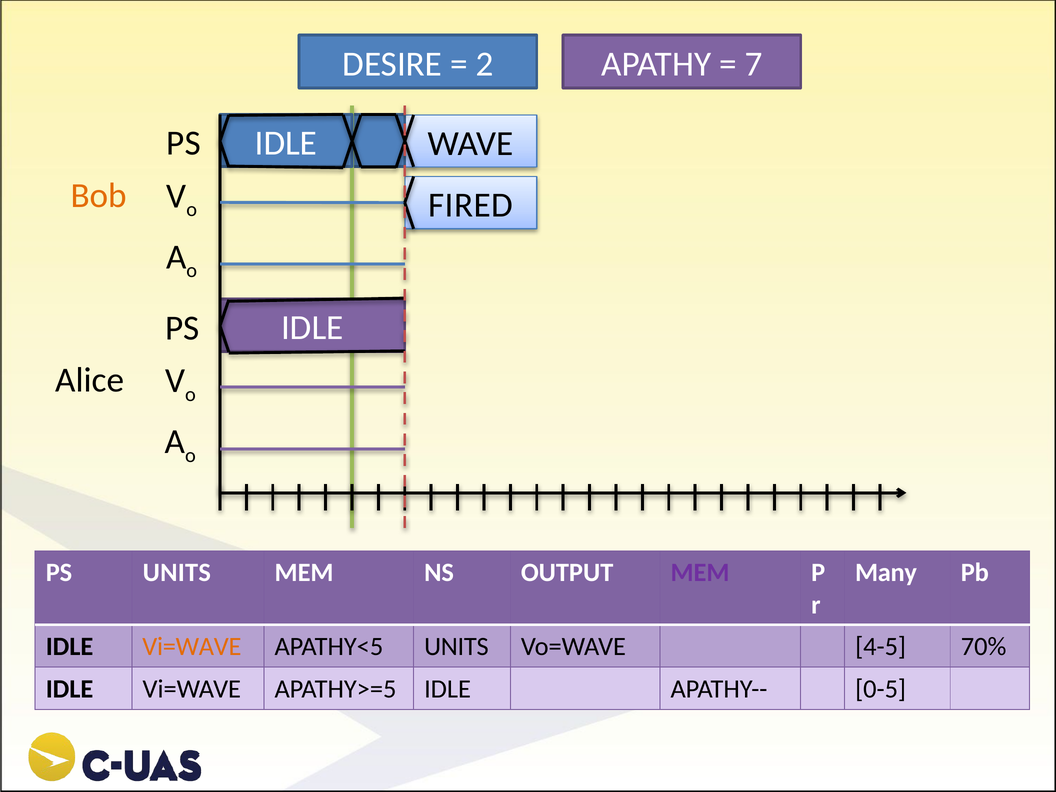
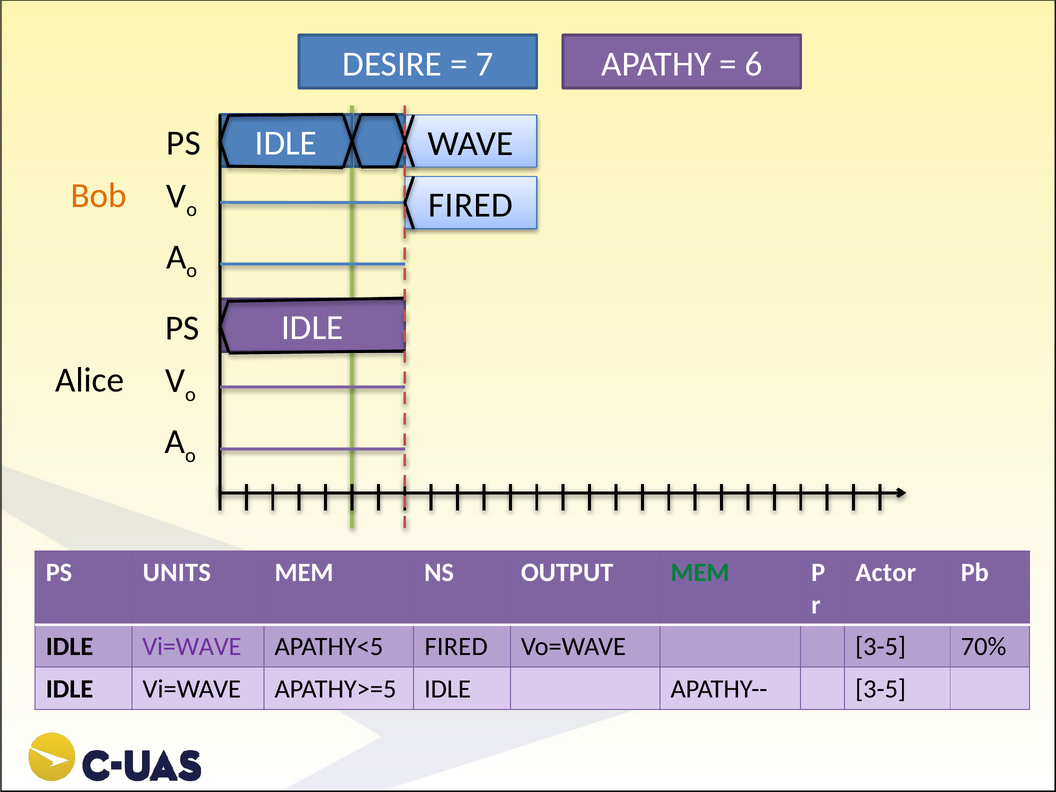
2: 2 -> 7
7: 7 -> 6
MEM at (700, 573) colour: purple -> green
Many: Many -> Actor
Vi=WAVE at (192, 647) colour: orange -> purple
APATHY<5 UNITS: UNITS -> FIRED
Vo=WAVE 4-5: 4-5 -> 3-5
APATHY-- 0-5: 0-5 -> 3-5
